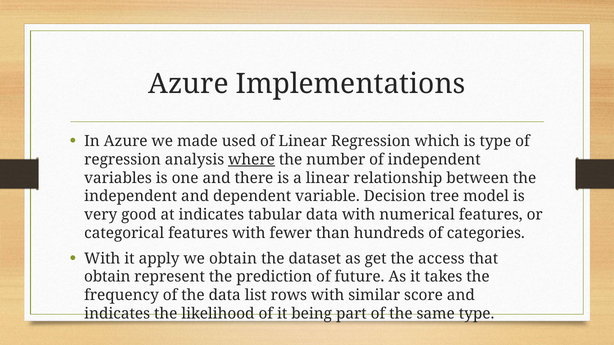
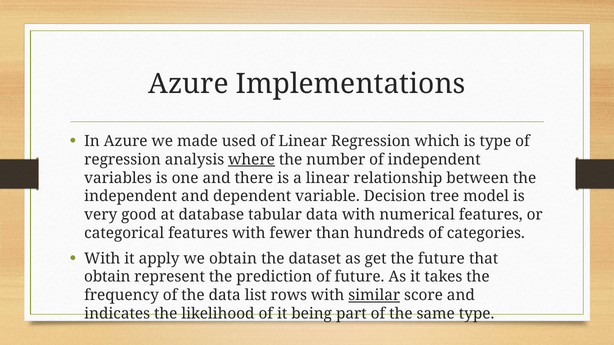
at indicates: indicates -> database
the access: access -> future
similar underline: none -> present
